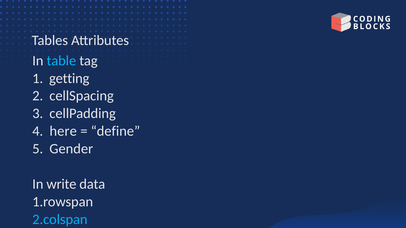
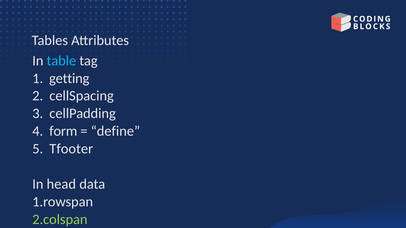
here: here -> form
Gender: Gender -> Tfooter
write: write -> head
2.colspan colour: light blue -> light green
